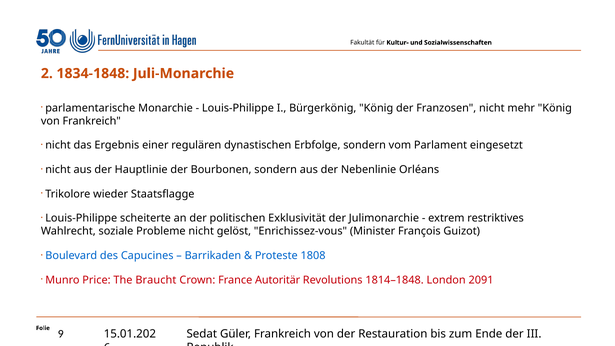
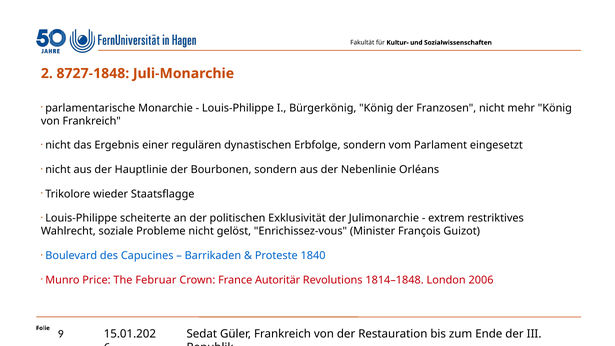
1834-1848: 1834-1848 -> 8727-1848
1808: 1808 -> 1840
Braucht: Braucht -> Februar
2091: 2091 -> 2006
